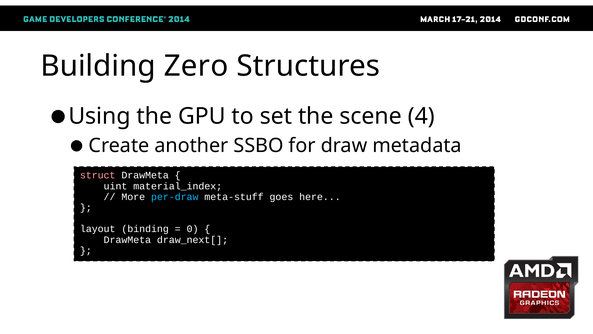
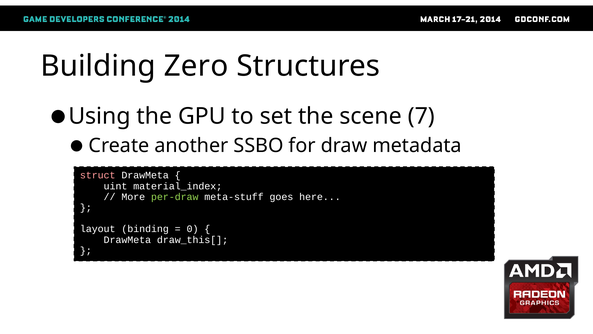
4: 4 -> 7
per-draw colour: light blue -> light green
draw_next[: draw_next[ -> draw_this[
